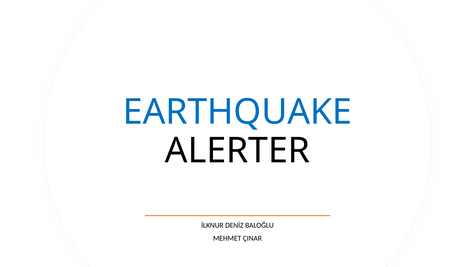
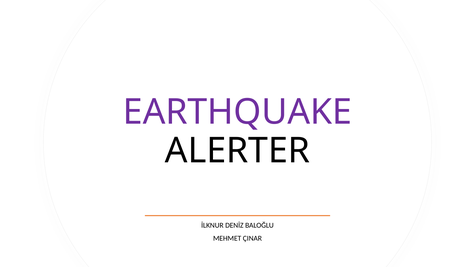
EARTHQUAKE colour: blue -> purple
